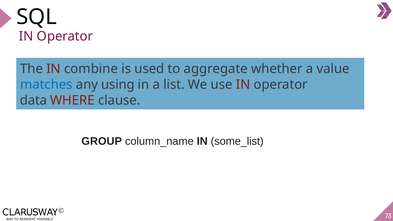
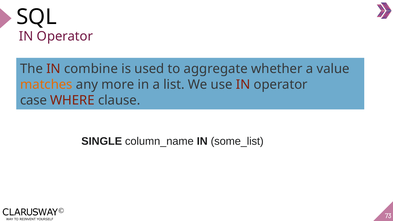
matches colour: blue -> orange
using: using -> more
data: data -> case
GROUP: GROUP -> SINGLE
